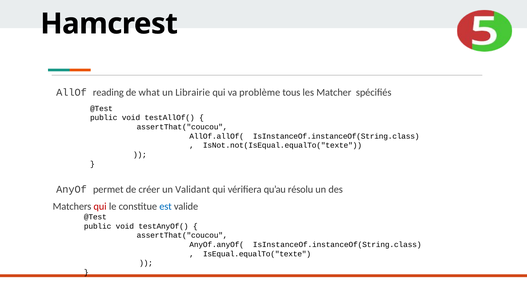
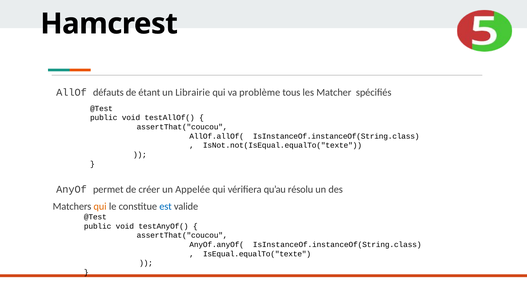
reading: reading -> défauts
what: what -> étant
Validant: Validant -> Appelée
qui at (100, 206) colour: red -> orange
